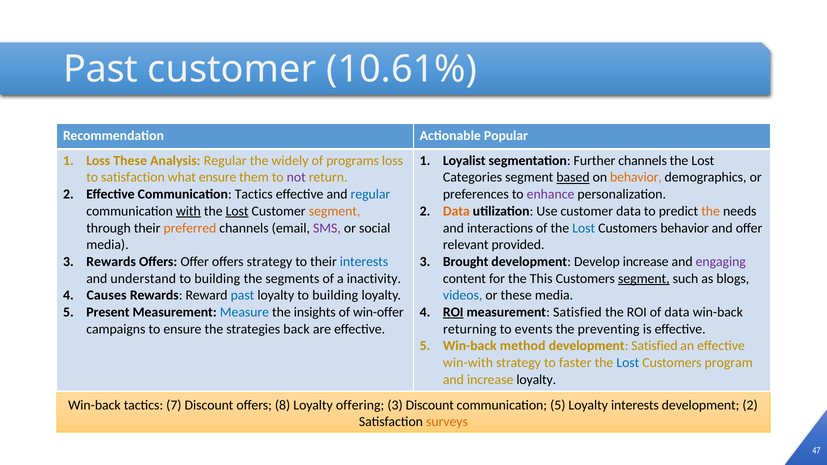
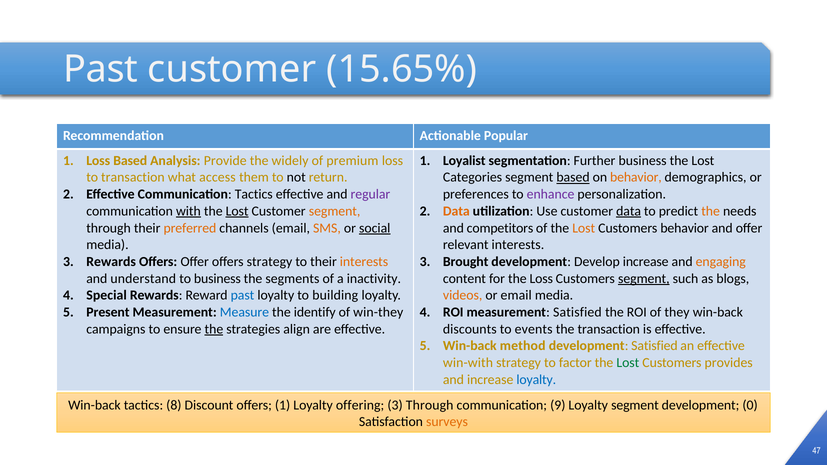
10.61%: 10.61% -> 15.65%
Loss These: These -> Based
Analysis Regular: Regular -> Provide
programs: programs -> premium
Further channels: channels -> business
to satisfaction: satisfaction -> transaction
what ensure: ensure -> access
not colour: purple -> black
regular at (370, 194) colour: blue -> purple
data at (629, 211) underline: none -> present
SMS colour: purple -> orange
social underline: none -> present
interactions: interactions -> competitors
Lost at (584, 228) colour: blue -> orange
relevant provided: provided -> interests
interests at (364, 262) colour: blue -> orange
engaging colour: purple -> orange
building at (217, 279): building -> business
the This: This -> Loss
Causes: Causes -> Special
videos colour: blue -> orange
or these: these -> email
insights: insights -> identify
win-offer: win-offer -> win-they
ROI at (453, 312) underline: present -> none
of data: data -> they
the at (214, 329) underline: none -> present
back: back -> align
returning: returning -> discounts
the preventing: preventing -> transaction
faster: faster -> factor
Lost at (628, 363) colour: blue -> green
program: program -> provides
loyalty at (536, 380) colour: black -> blue
7: 7 -> 8
offers 8: 8 -> 1
3 Discount: Discount -> Through
communication 5: 5 -> 9
Loyalty interests: interests -> segment
development 2: 2 -> 0
